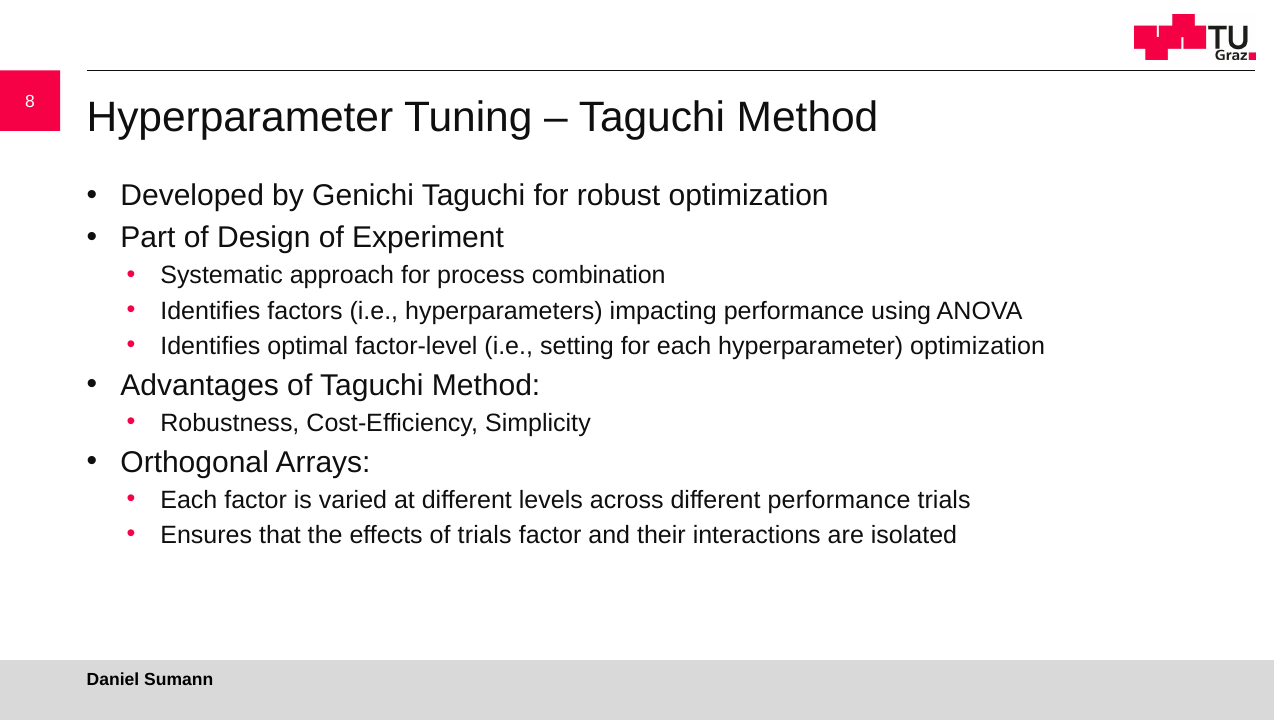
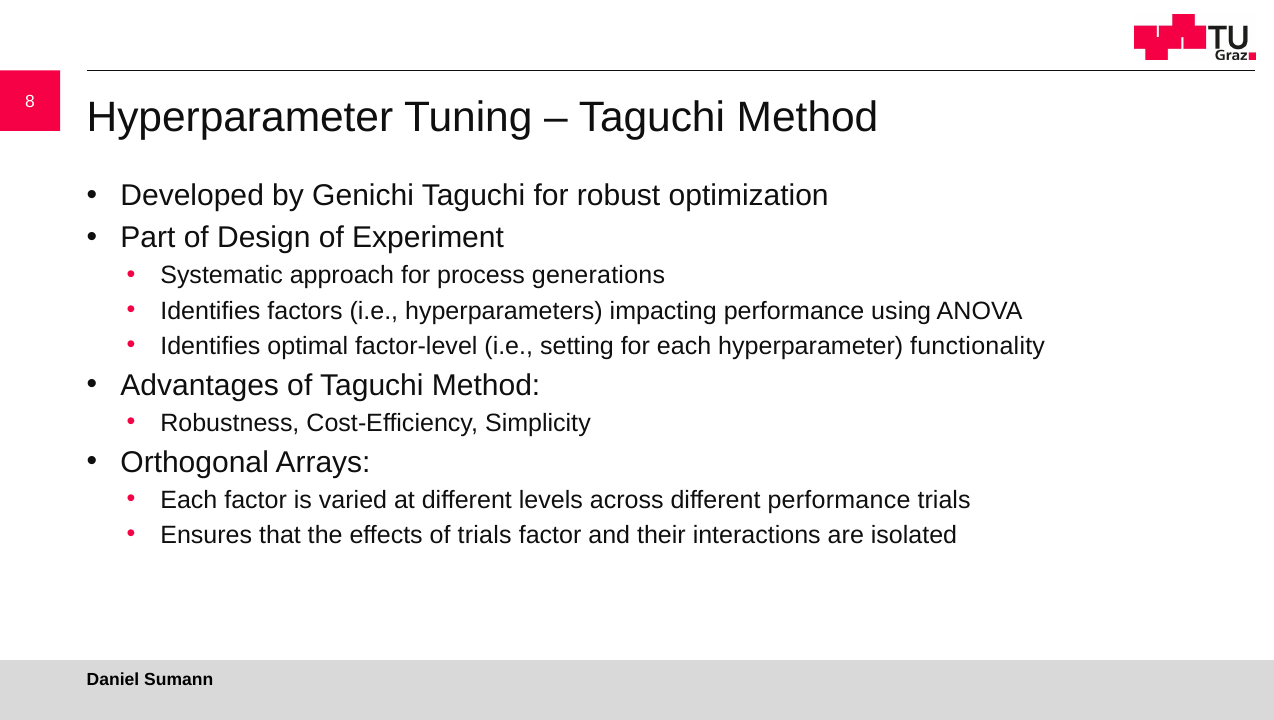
combination: combination -> generations
hyperparameter optimization: optimization -> functionality
